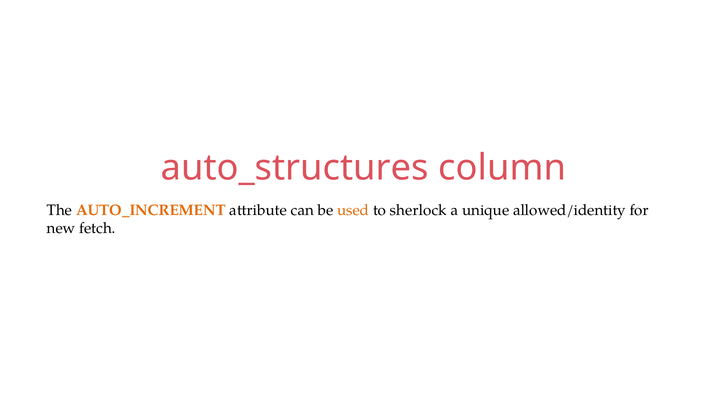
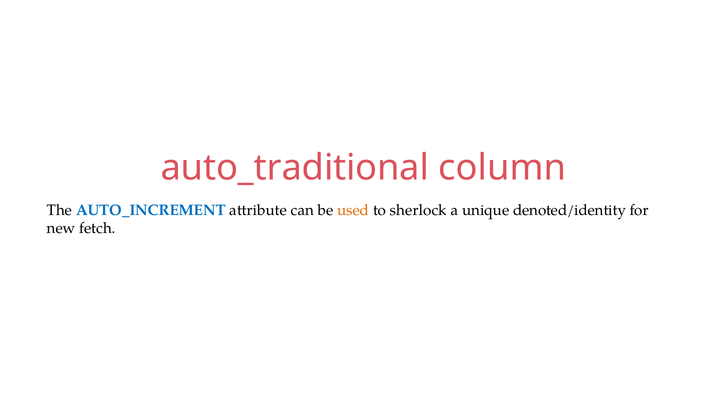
auto_structures: auto_structures -> auto_traditional
AUTO_INCREMENT colour: orange -> blue
allowed/identity: allowed/identity -> denoted/identity
